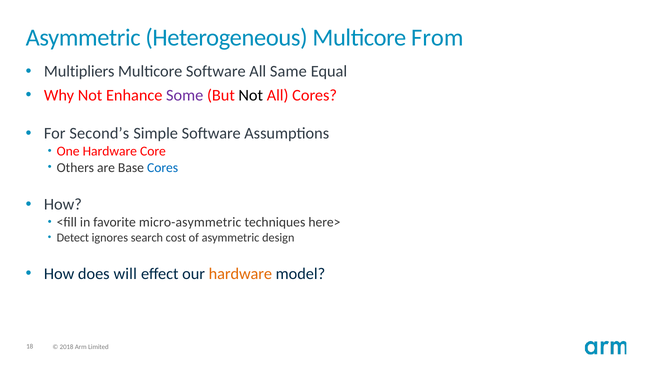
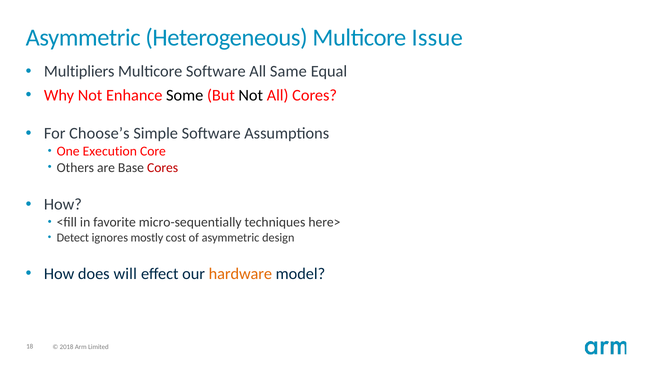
From: From -> Issue
Some colour: purple -> black
Second’s: Second’s -> Choose’s
One Hardware: Hardware -> Execution
Cores at (163, 168) colour: blue -> red
micro-asymmetric: micro-asymmetric -> micro-sequentially
search: search -> mostly
